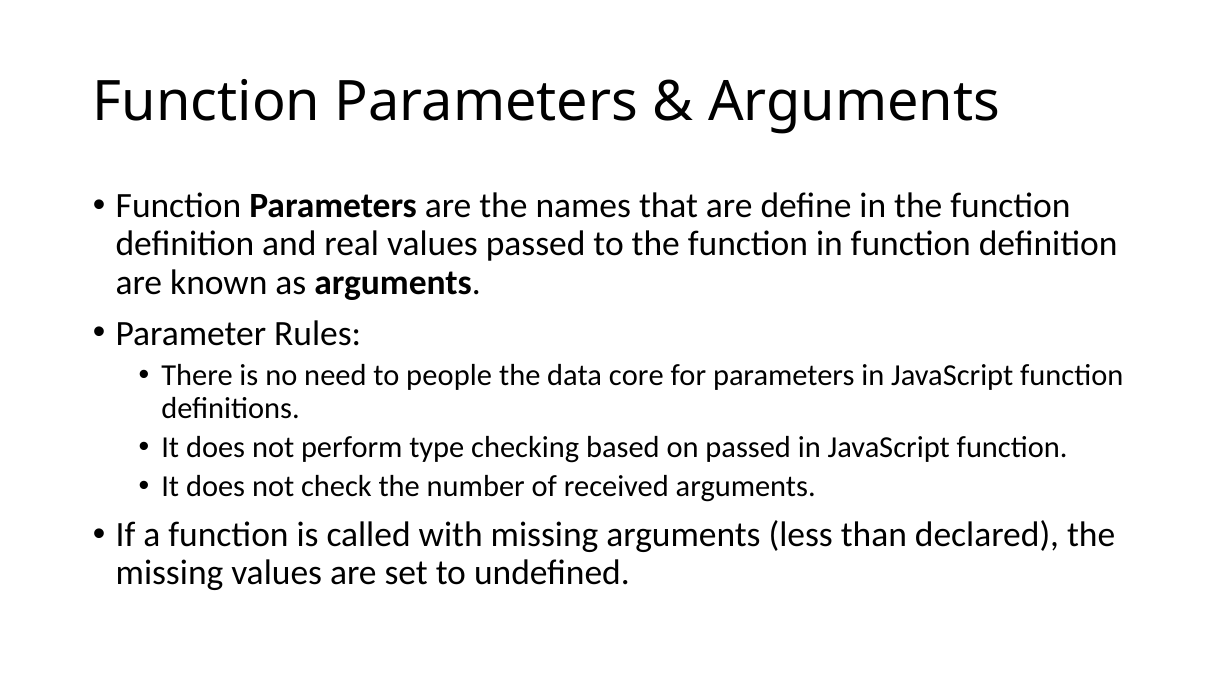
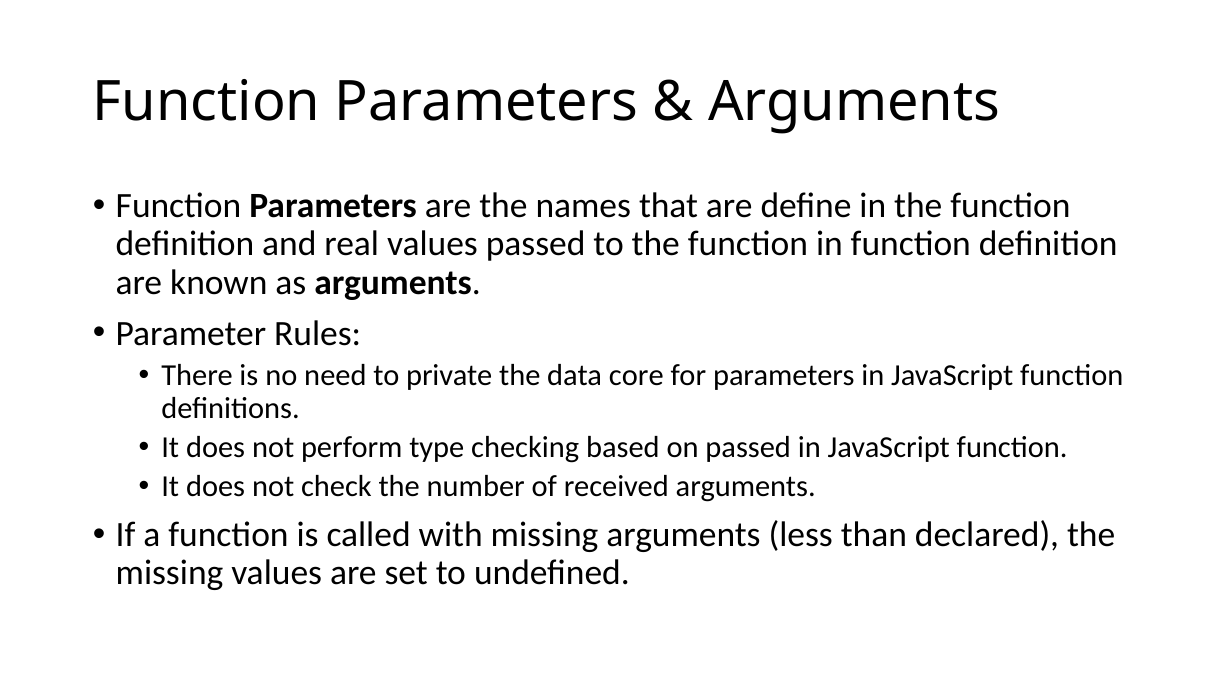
people: people -> private
